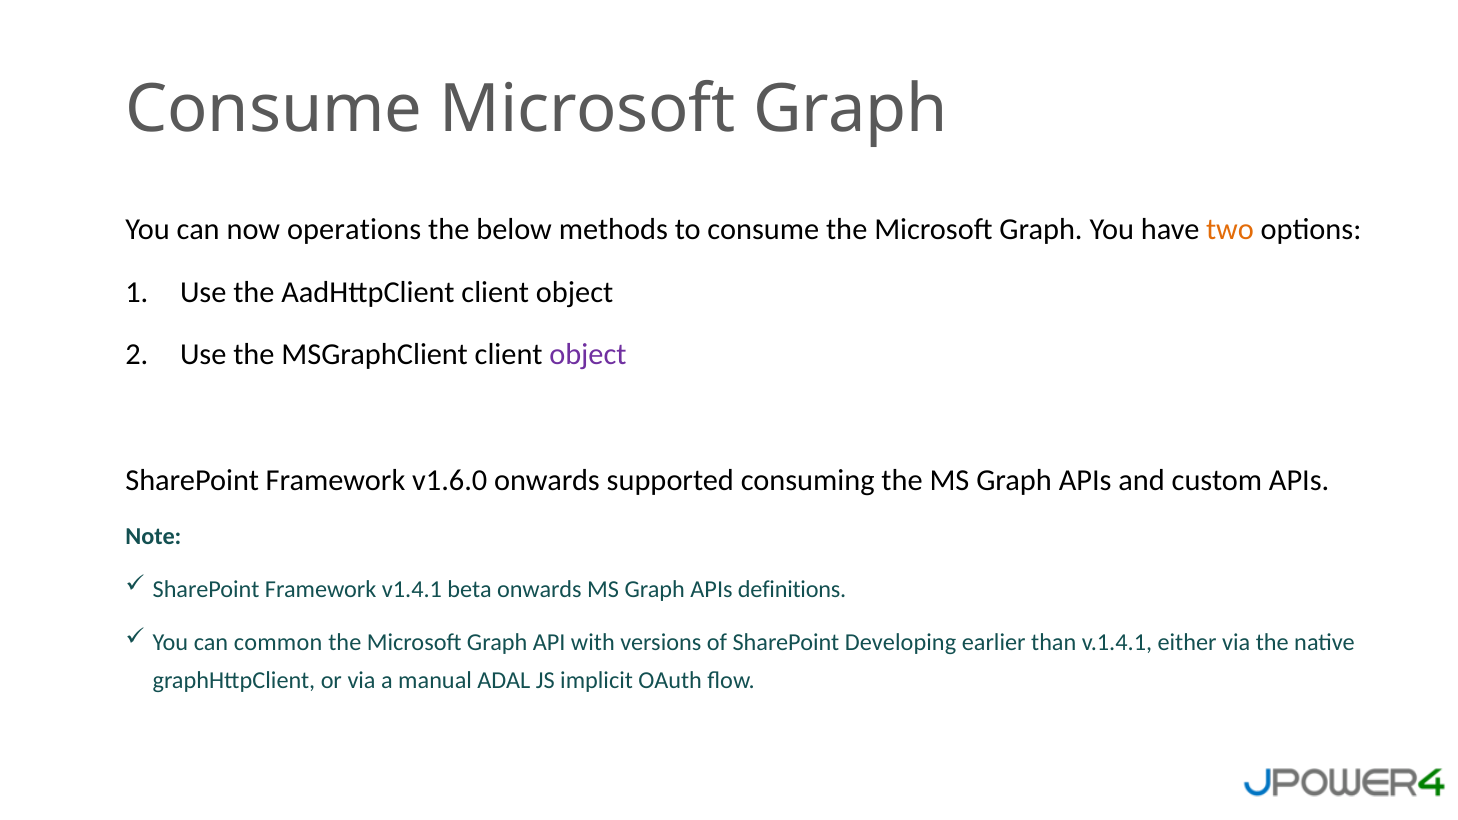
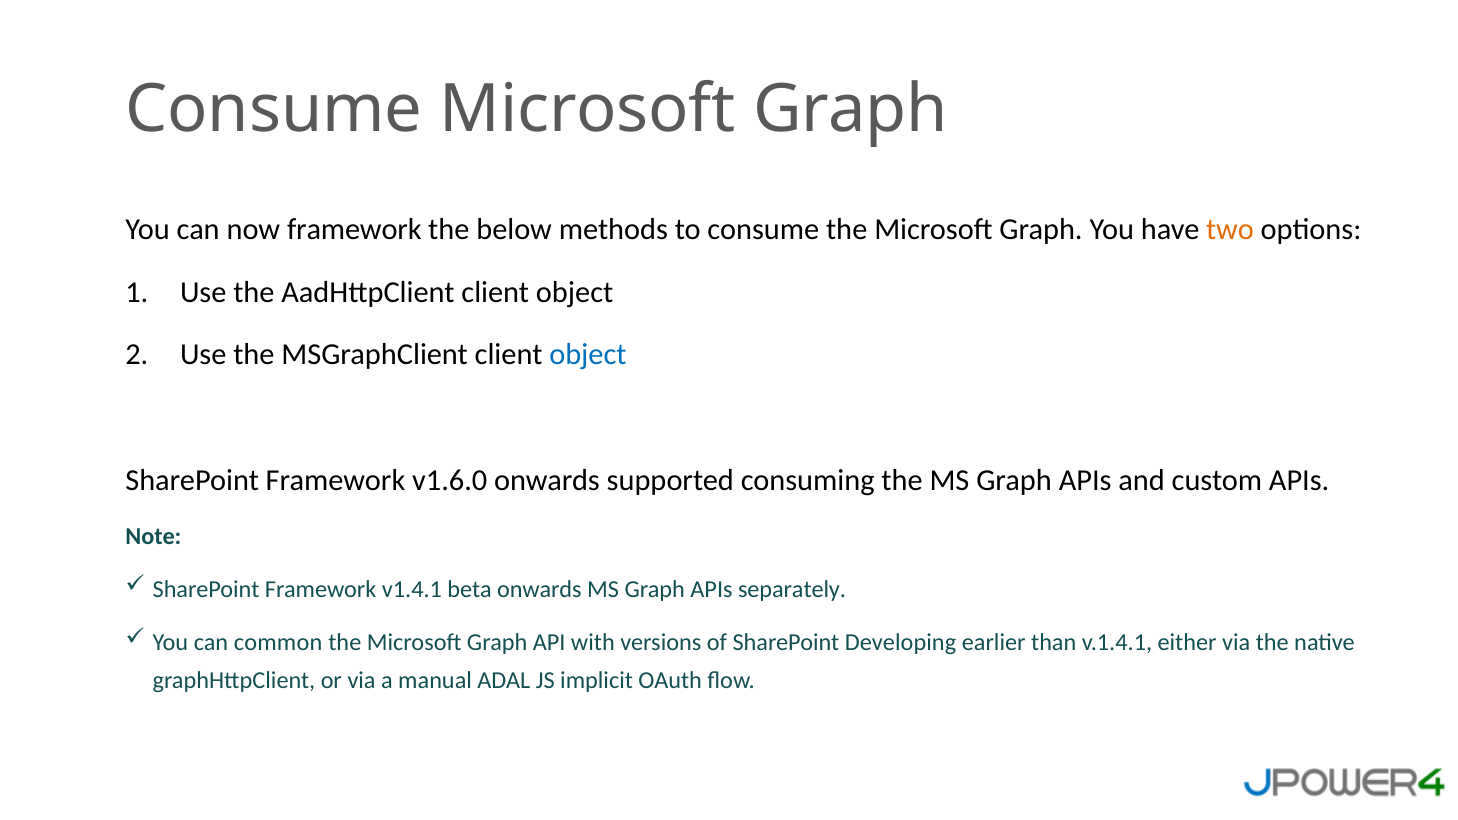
now operations: operations -> framework
object at (588, 355) colour: purple -> blue
definitions: definitions -> separately
